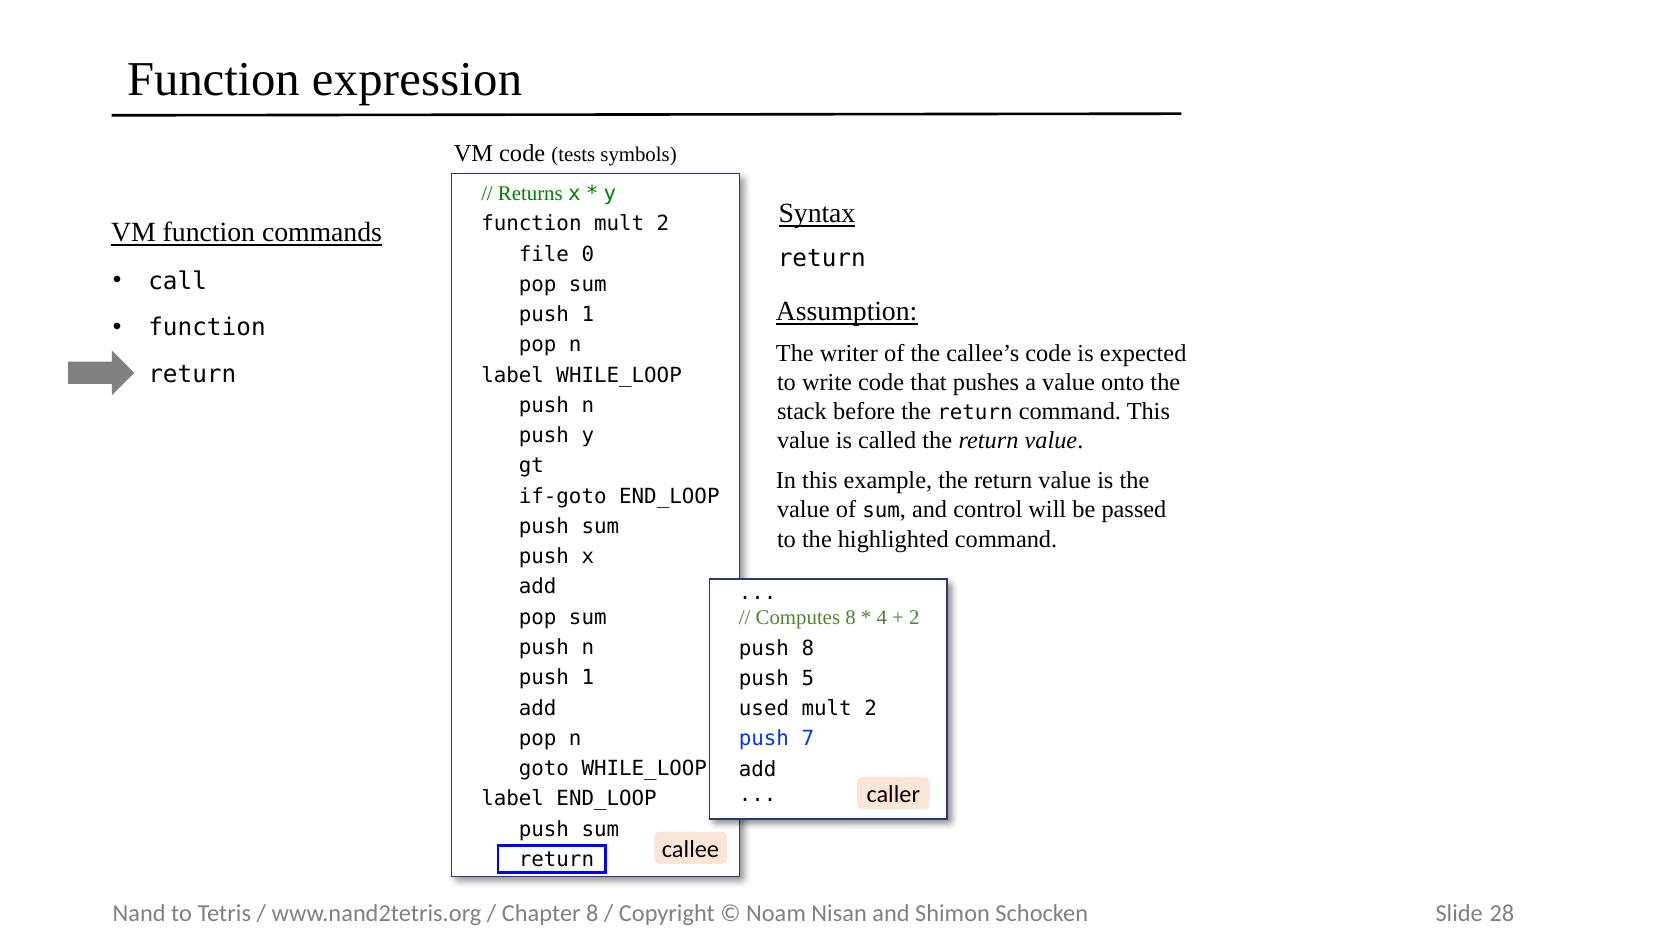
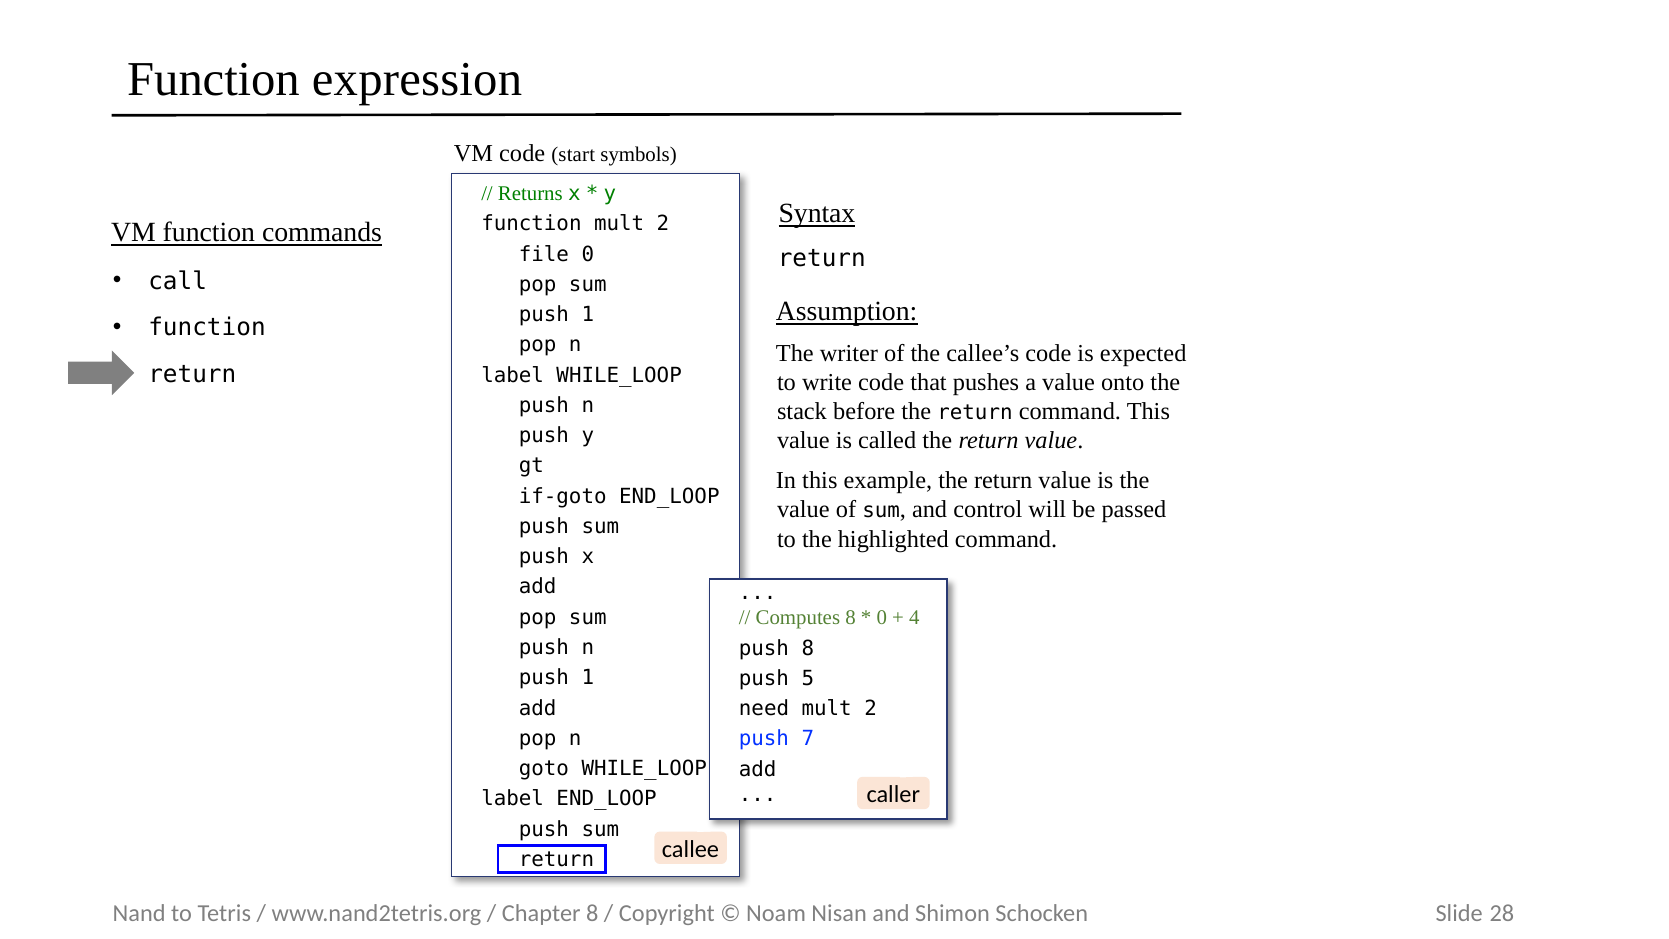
tests: tests -> start
4 at (882, 618): 4 -> 0
2 at (914, 618): 2 -> 4
used: used -> need
